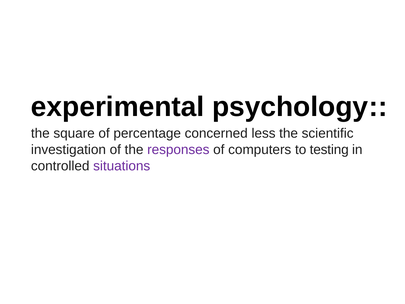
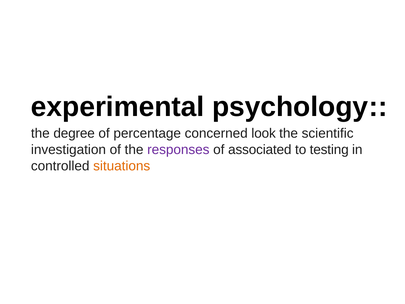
square: square -> degree
less: less -> look
computers: computers -> associated
situations colour: purple -> orange
